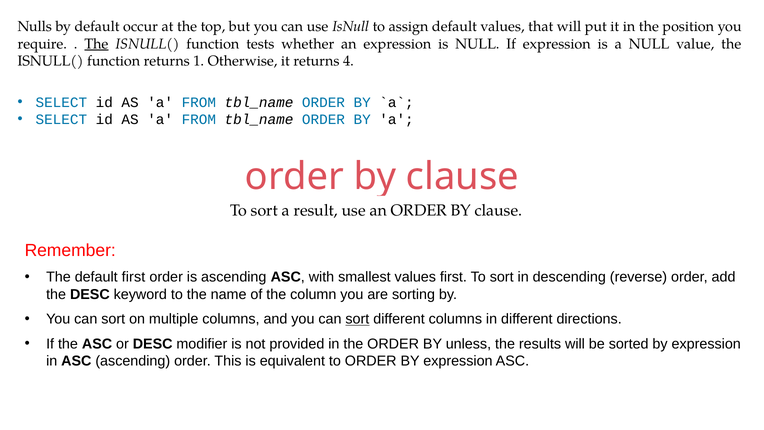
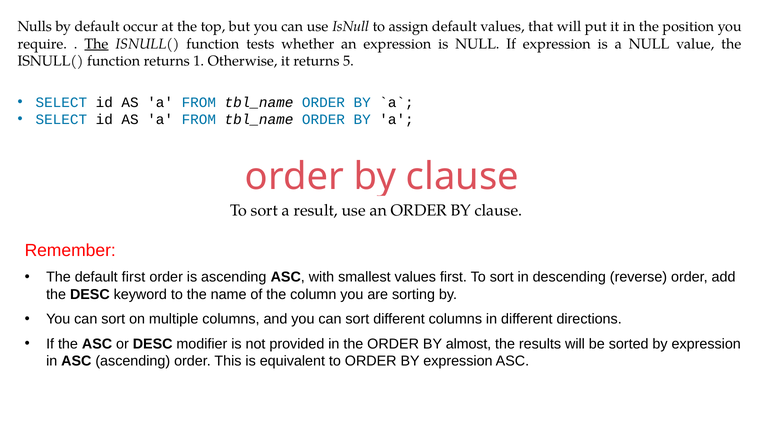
4: 4 -> 5
sort at (357, 319) underline: present -> none
unless: unless -> almost
